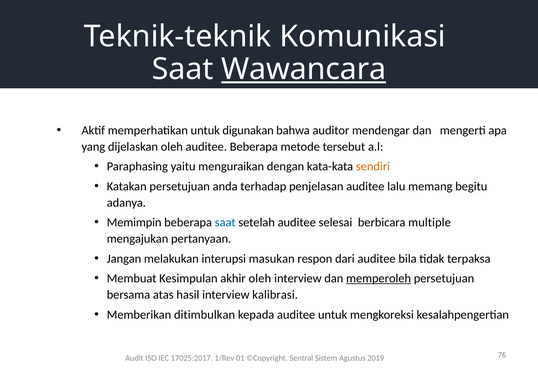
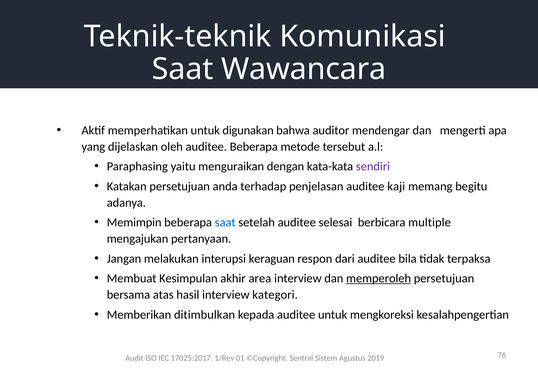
Wawancara underline: present -> none
sendiri colour: orange -> purple
lalu: lalu -> kaji
masukan: masukan -> keraguan
akhir oleh: oleh -> area
kalibrasi: kalibrasi -> kategori
